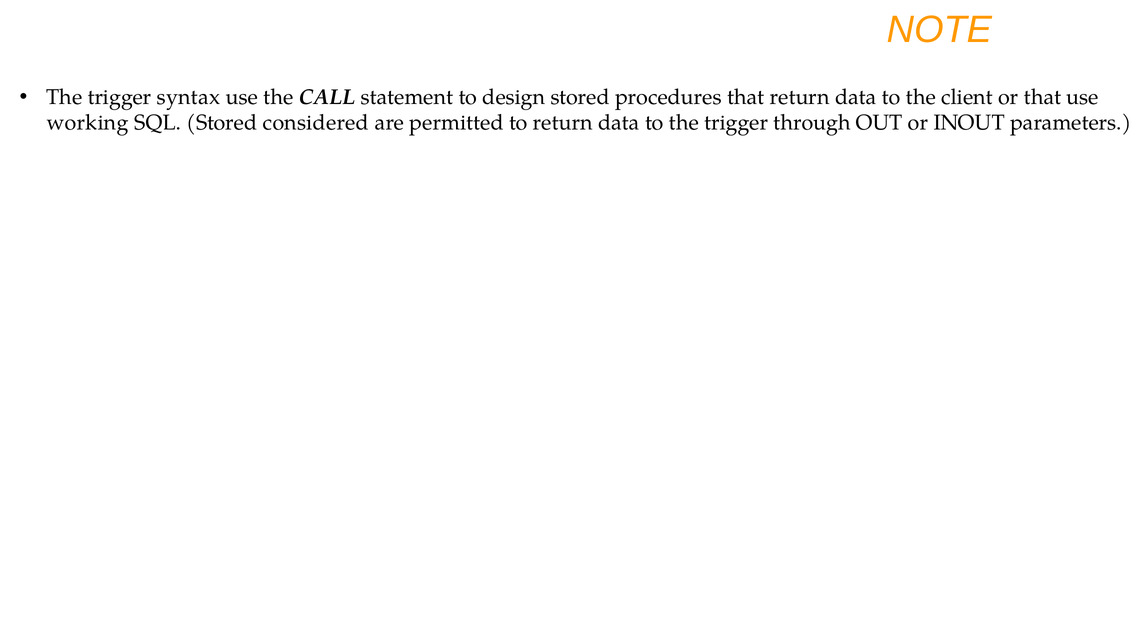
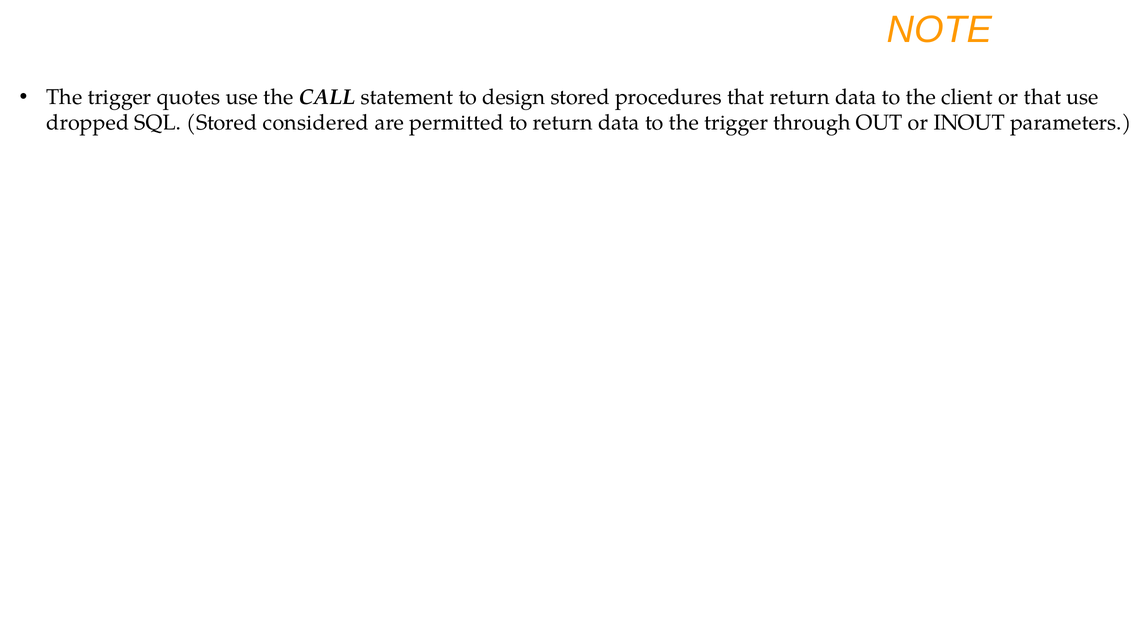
syntax: syntax -> quotes
working: working -> dropped
